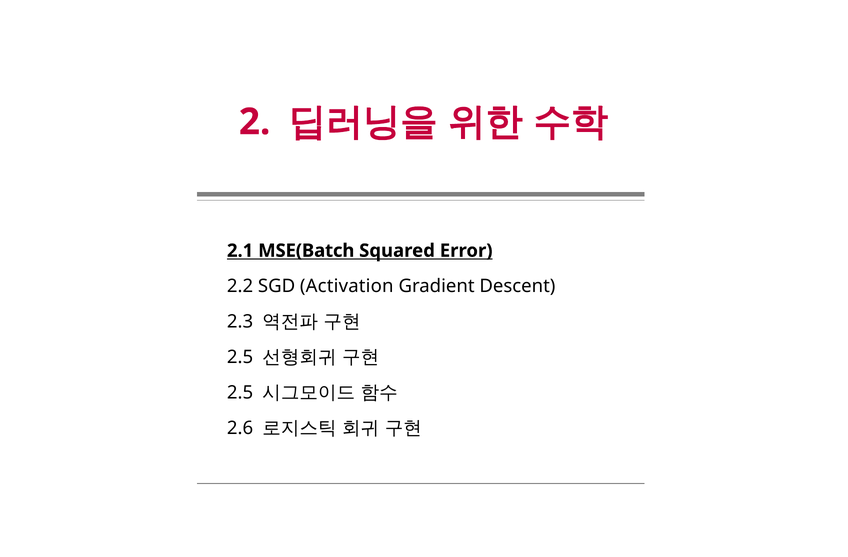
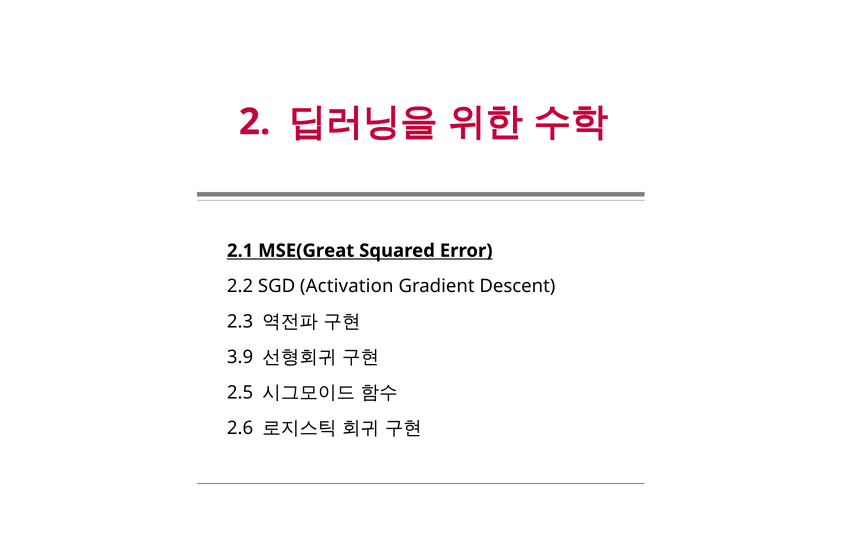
MSE(Batch: MSE(Batch -> MSE(Great
2.5 at (240, 357): 2.5 -> 3.9
